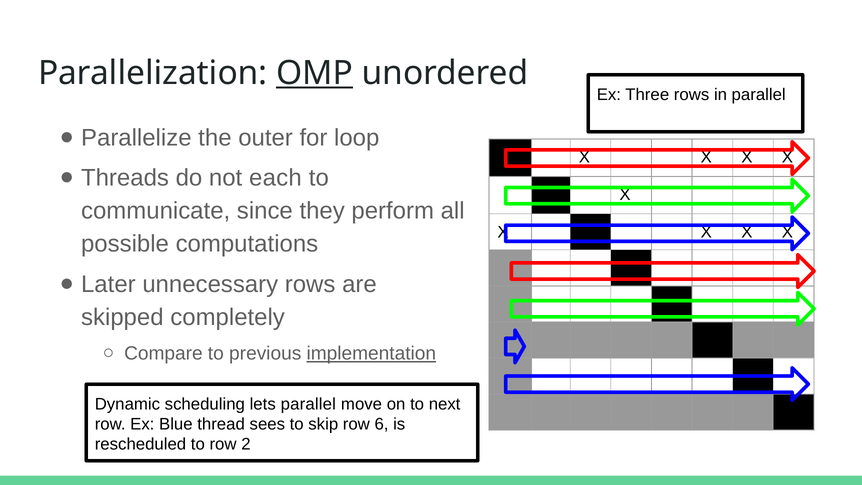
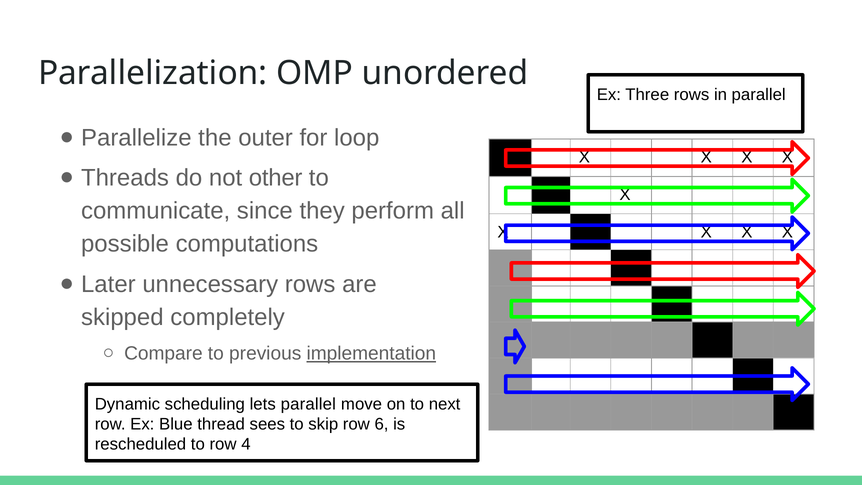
OMP underline: present -> none
each: each -> other
2: 2 -> 4
